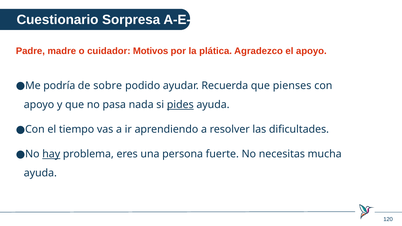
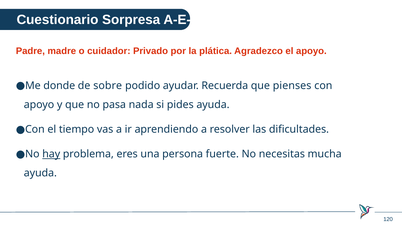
Motivos: Motivos -> Privado
podría: podría -> donde
pides underline: present -> none
